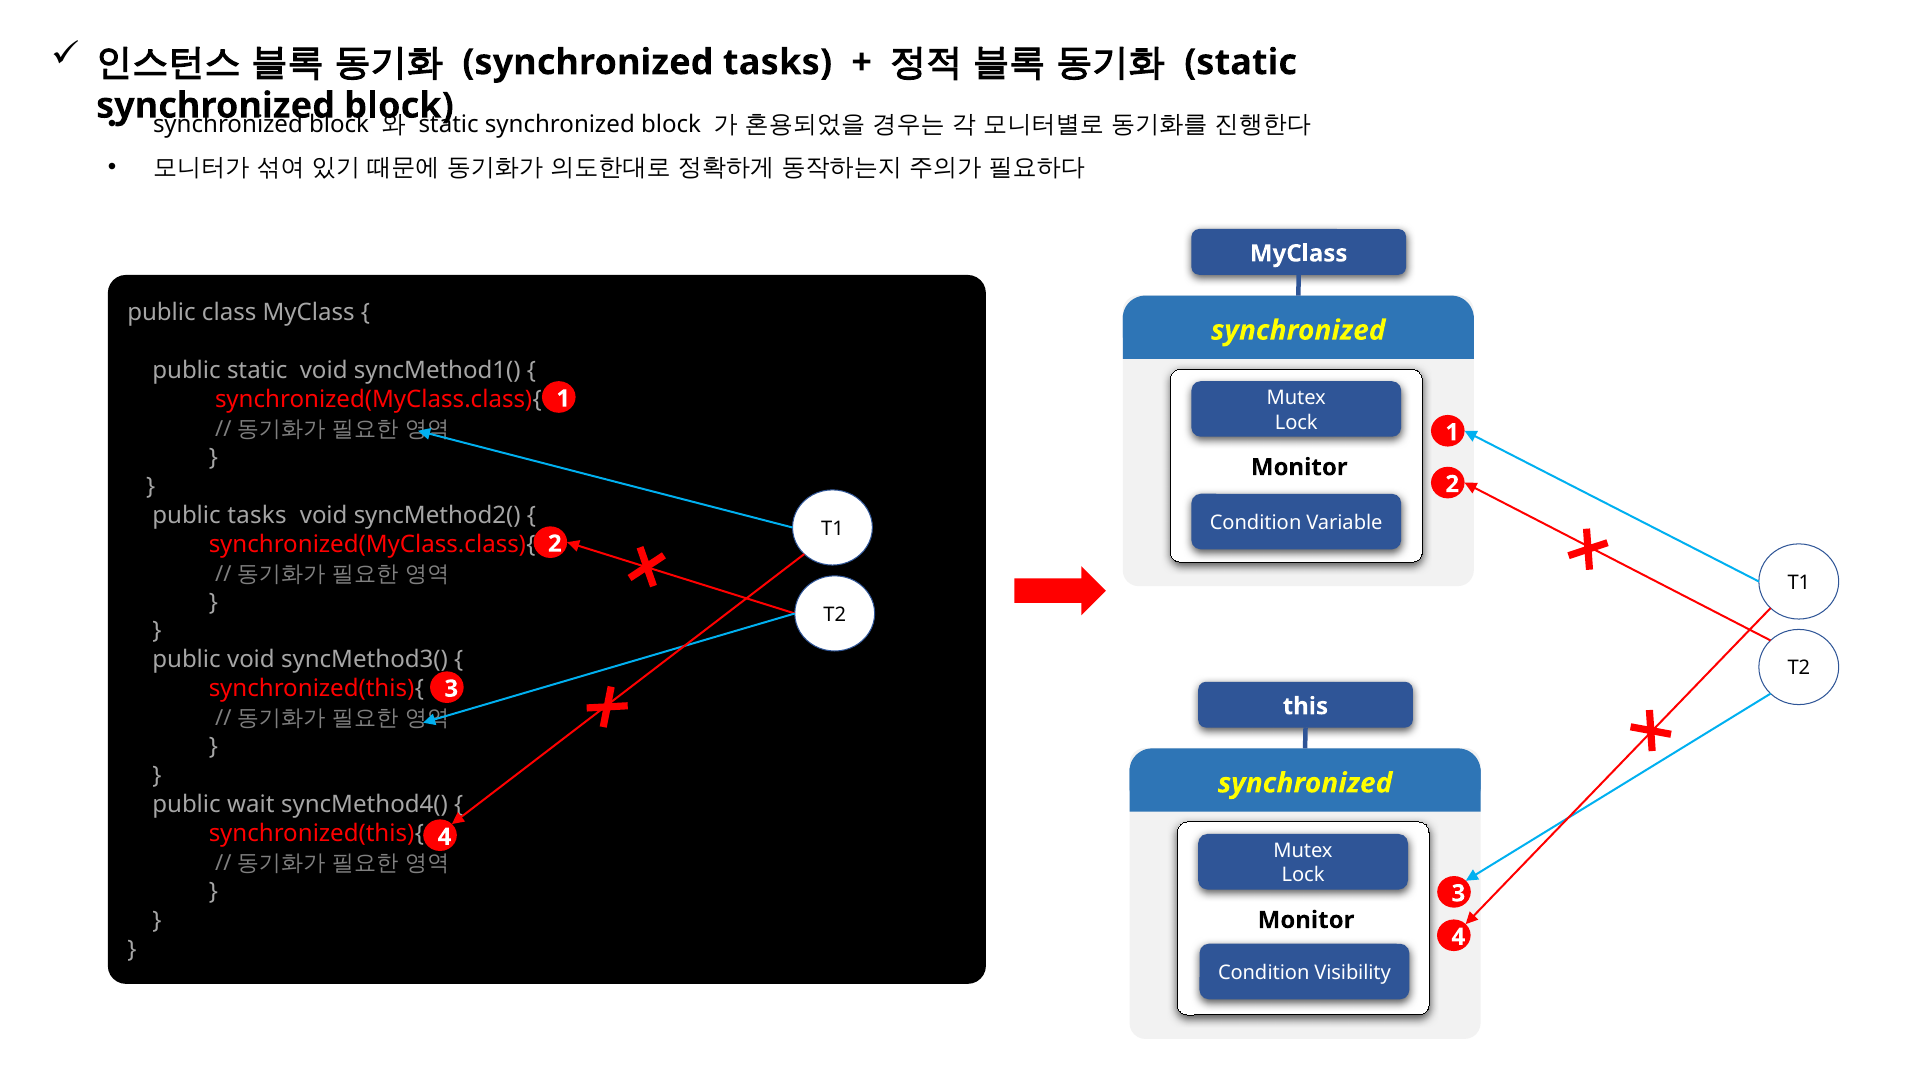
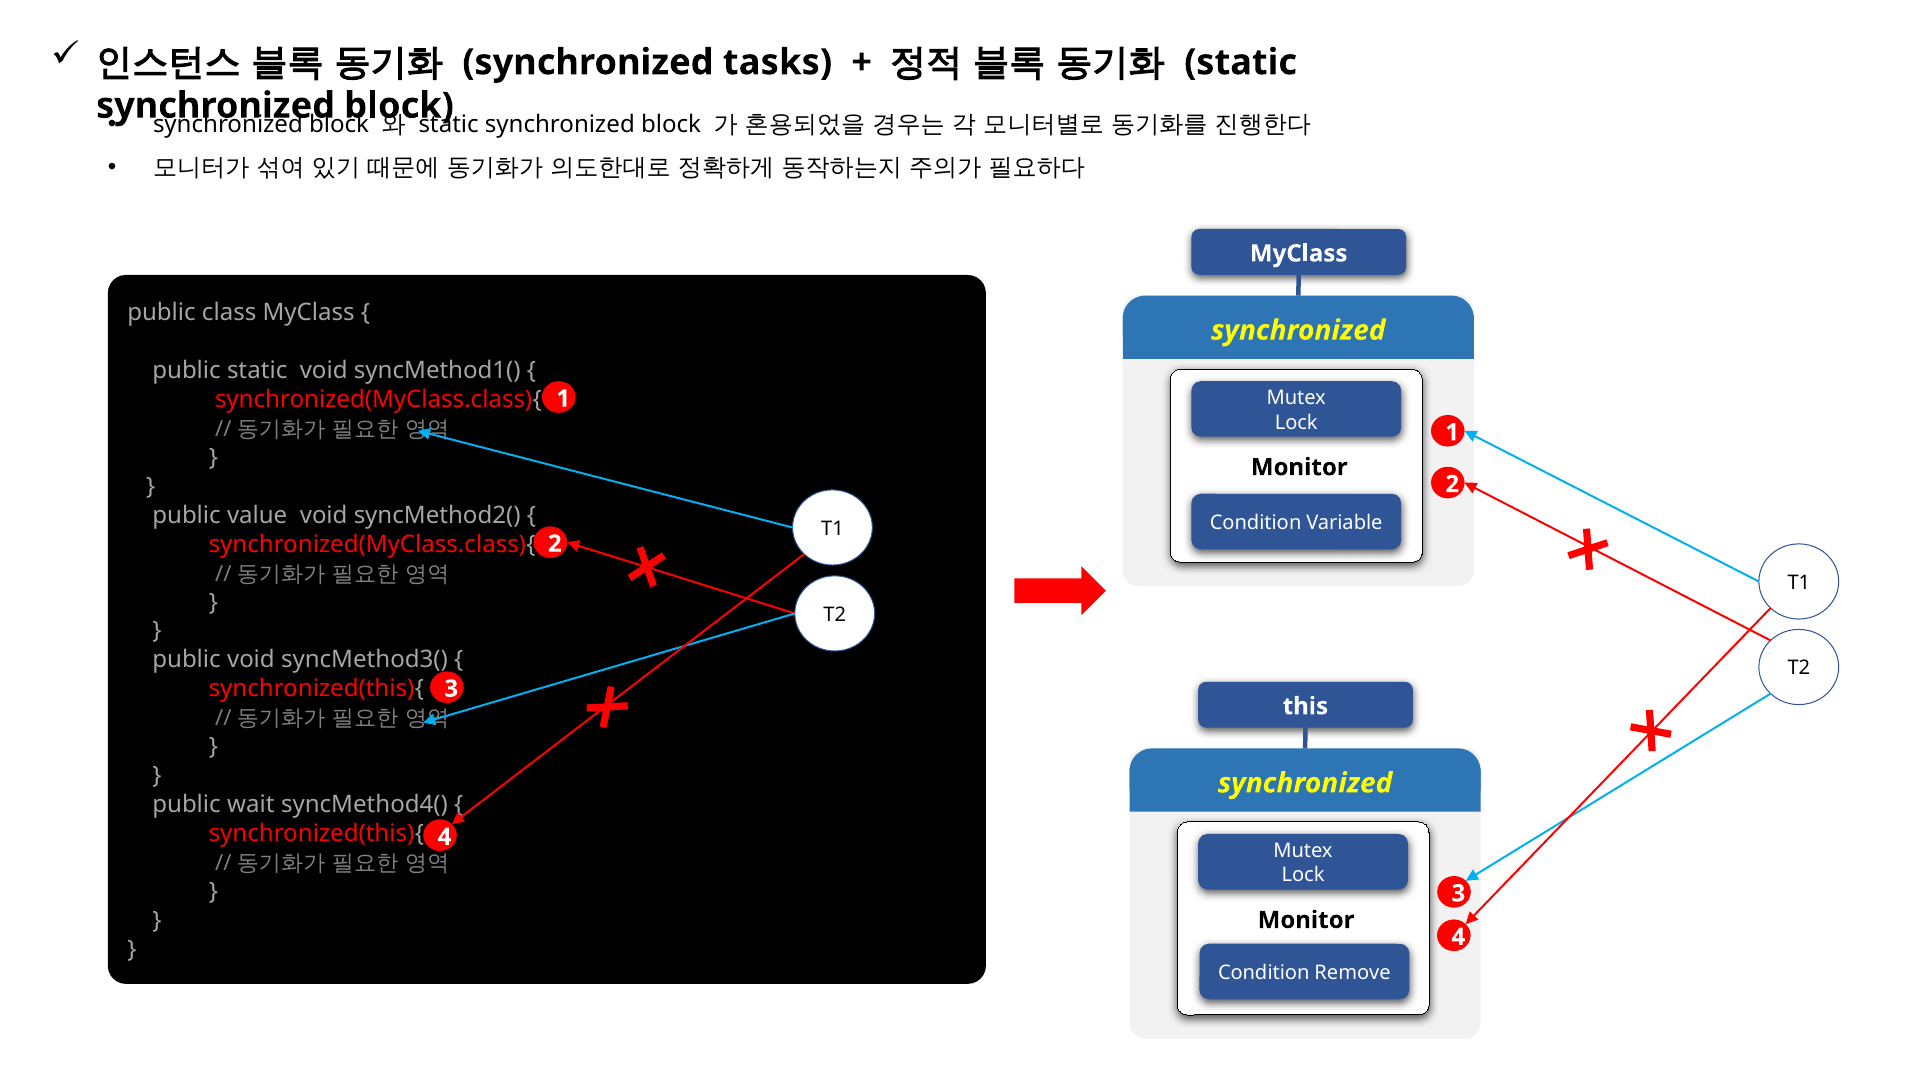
public tasks: tasks -> value
Visibility: Visibility -> Remove
